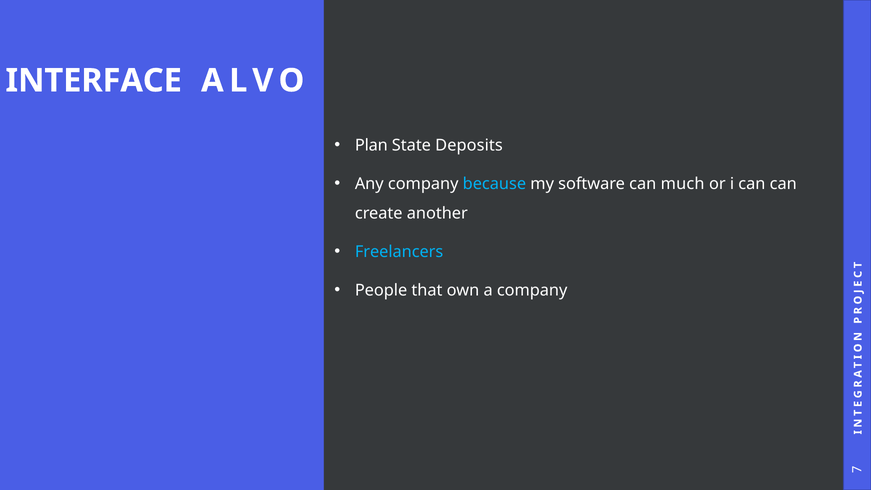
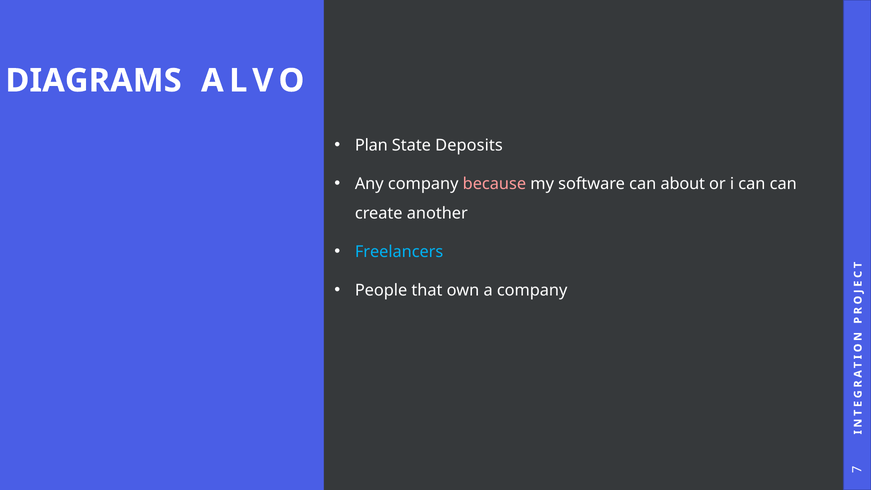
INTERFACE: INTERFACE -> DIAGRAMS
because colour: light blue -> pink
much: much -> about
